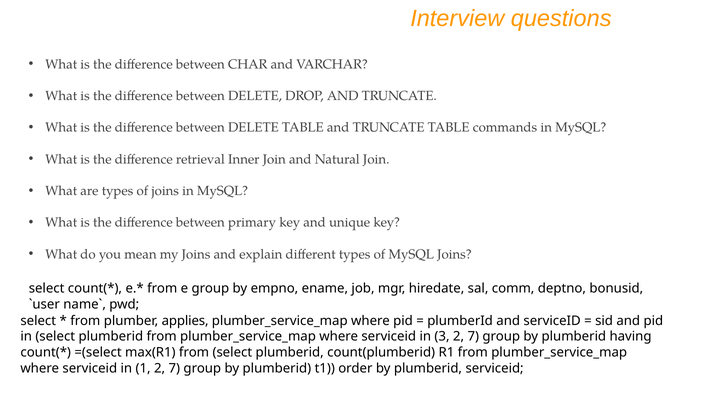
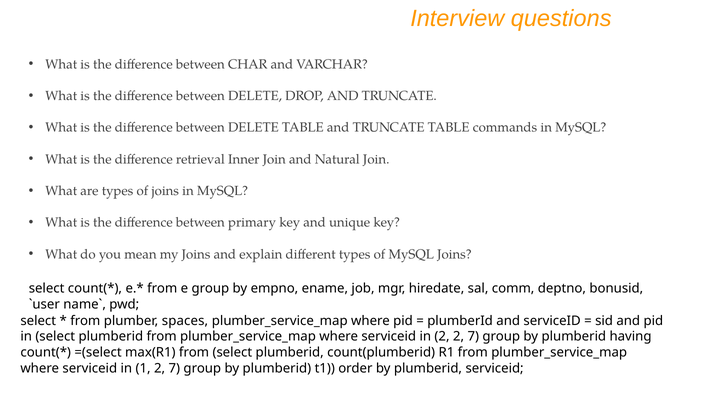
applies: applies -> spaces
in 3: 3 -> 2
